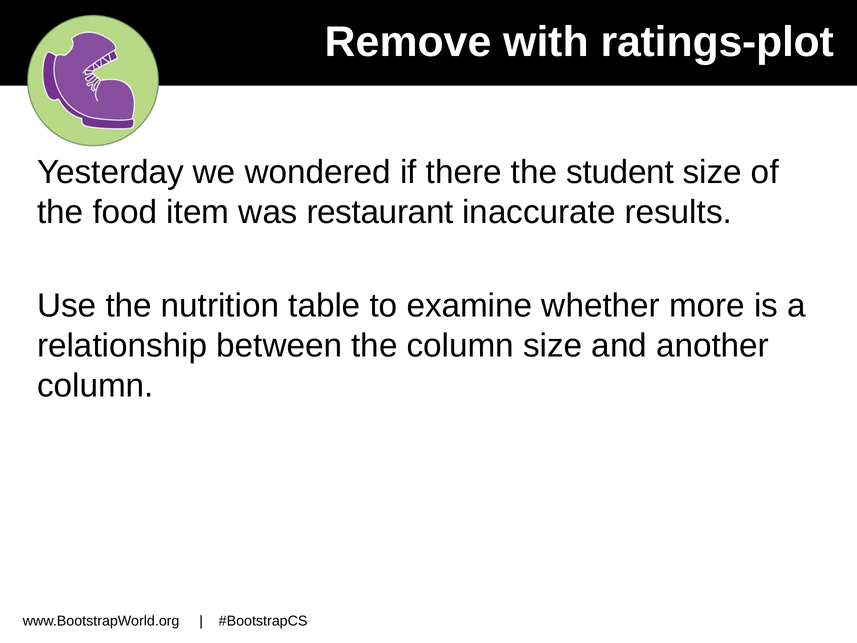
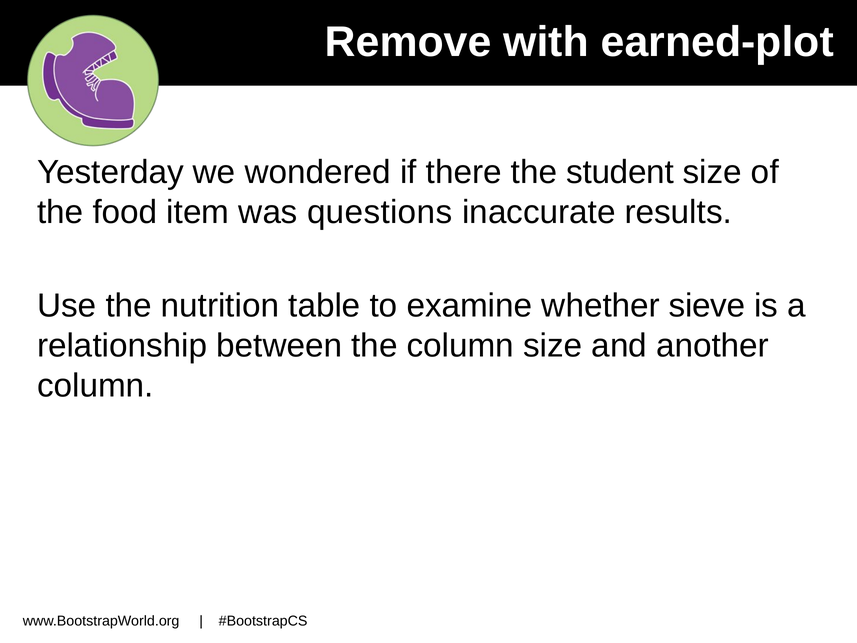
ratings-plot: ratings-plot -> earned-plot
restaurant: restaurant -> questions
more: more -> sieve
